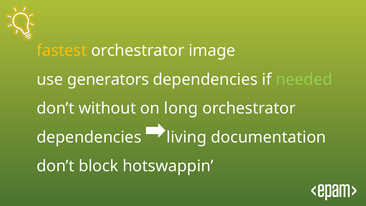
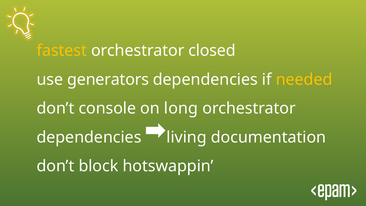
image: image -> closed
needed colour: light green -> yellow
without: without -> console
